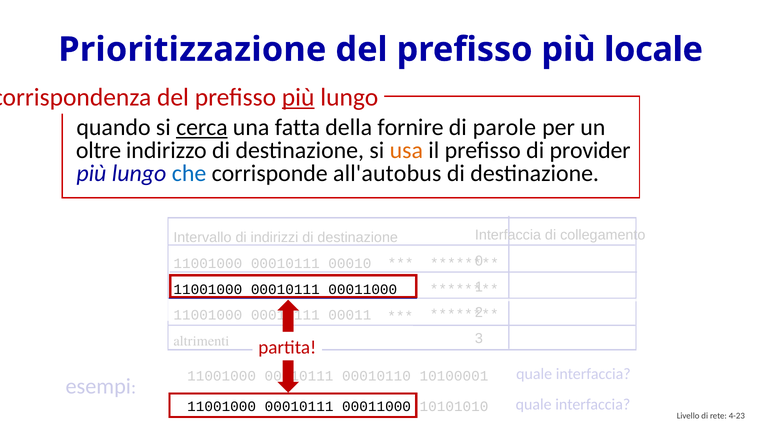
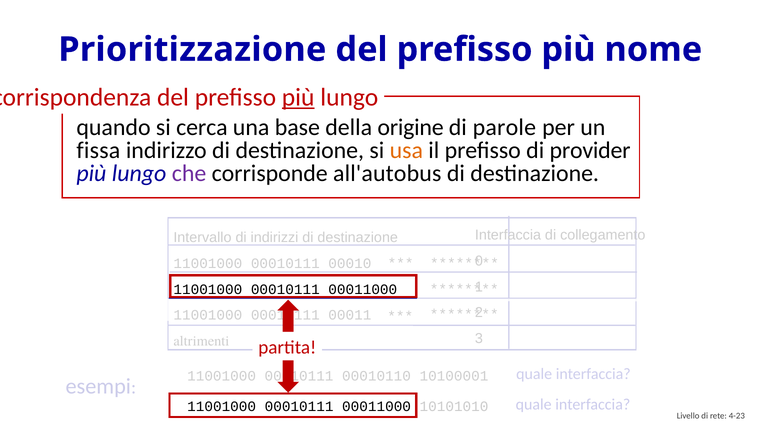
locale: locale -> nome
cerca underline: present -> none
fatta: fatta -> base
fornire: fornire -> origine
oltre: oltre -> fissa
che colour: blue -> purple
